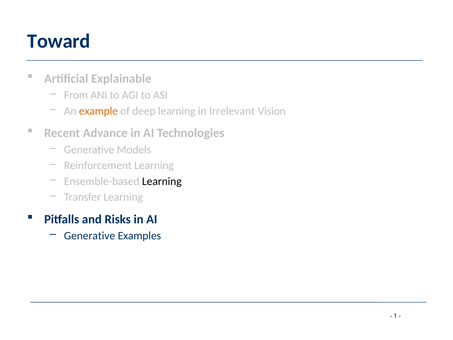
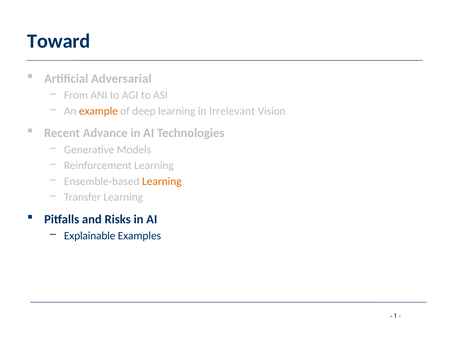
Explainable: Explainable -> Adversarial
Learning at (162, 181) colour: black -> orange
Generative at (90, 236): Generative -> Explainable
